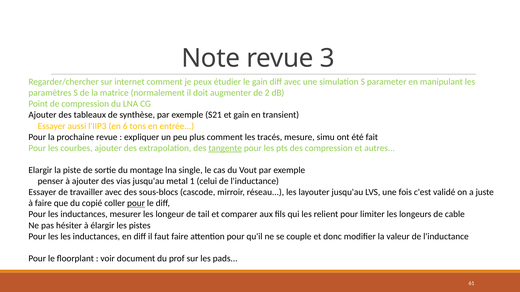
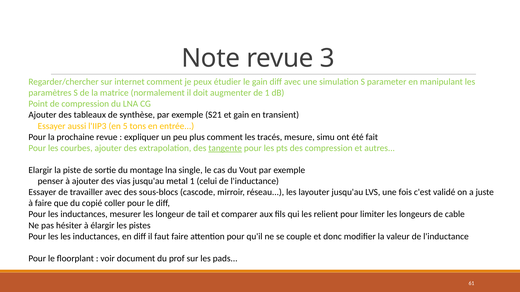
de 2: 2 -> 1
6: 6 -> 5
pour at (136, 204) underline: present -> none
